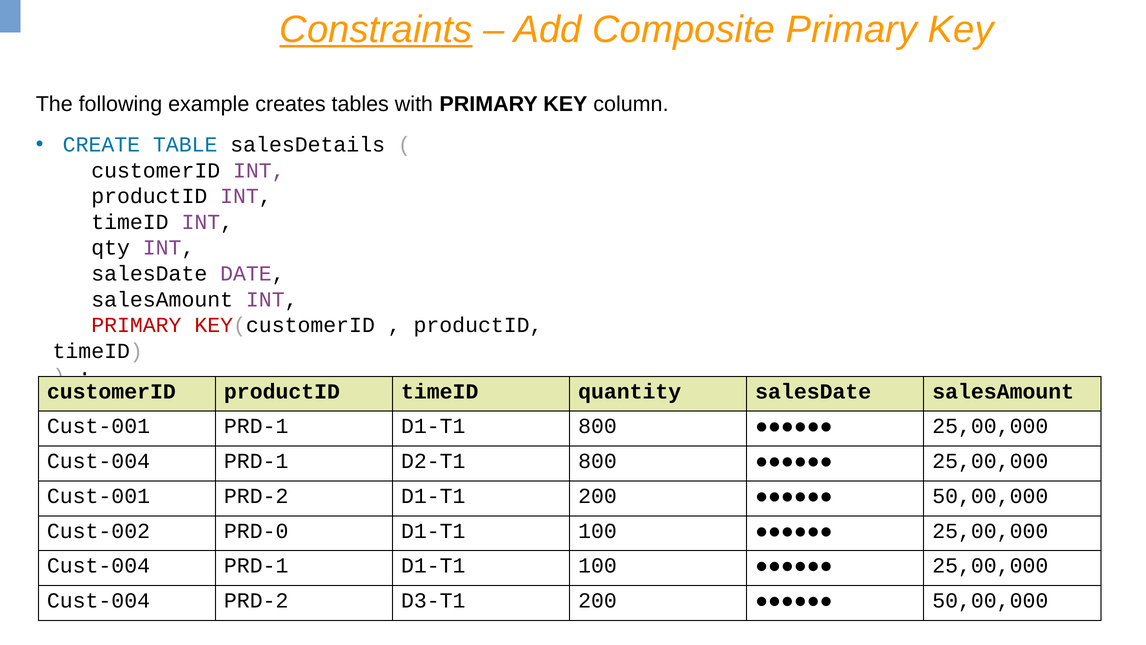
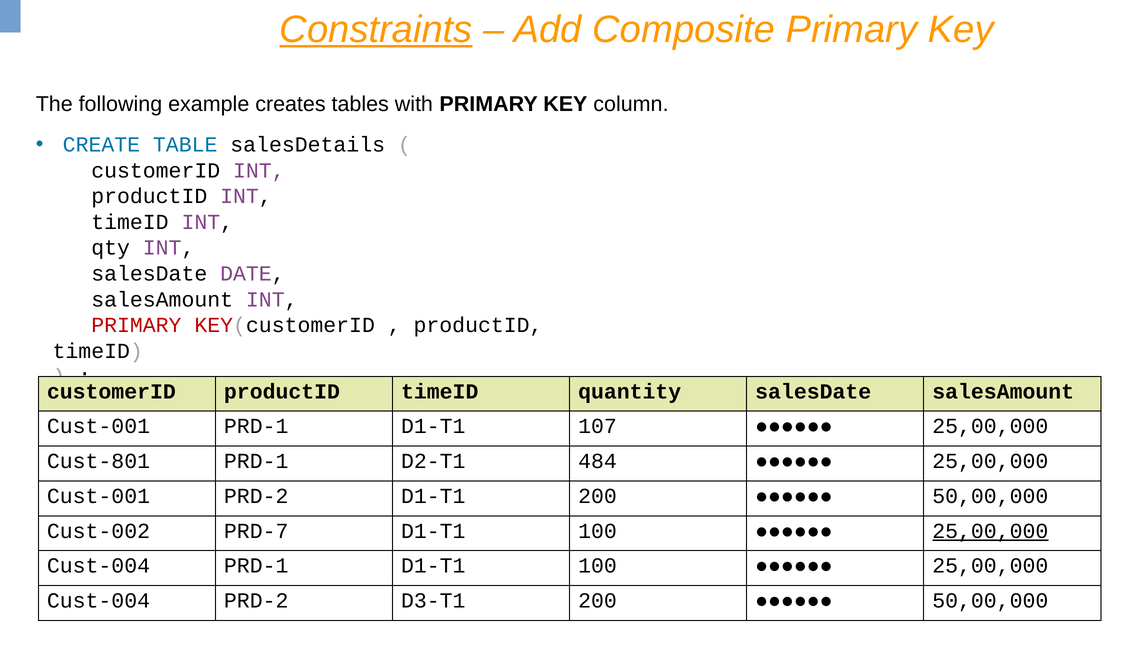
D1-T1 800: 800 -> 107
Cust-004 at (98, 461): Cust-004 -> Cust-801
D2-T1 800: 800 -> 484
PRD-0: PRD-0 -> PRD-7
25,00,000 at (990, 531) underline: none -> present
